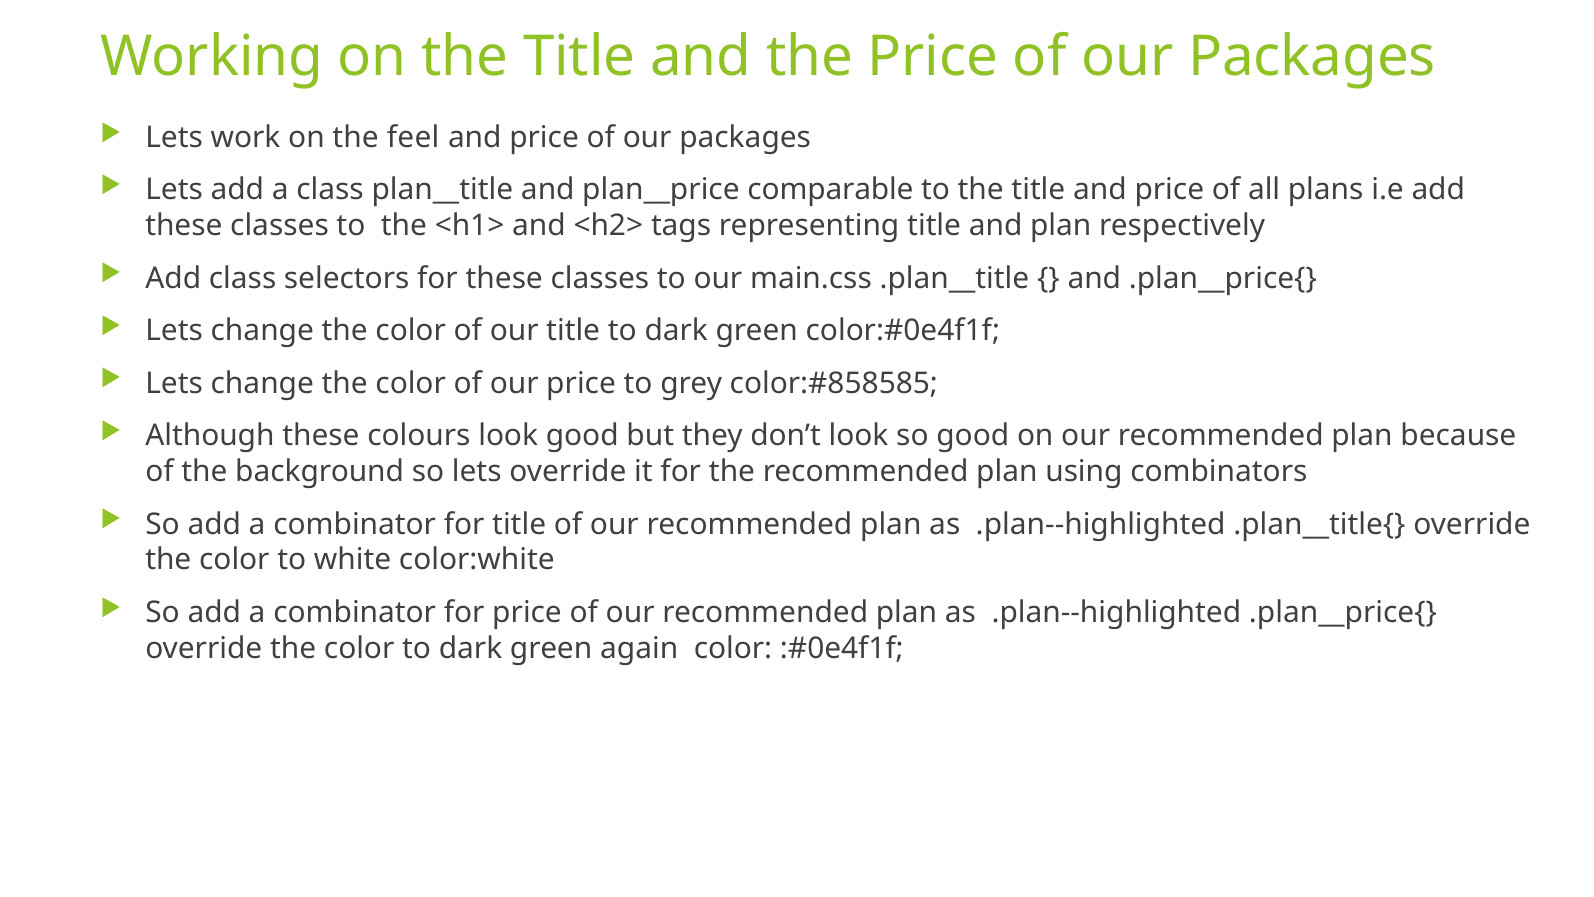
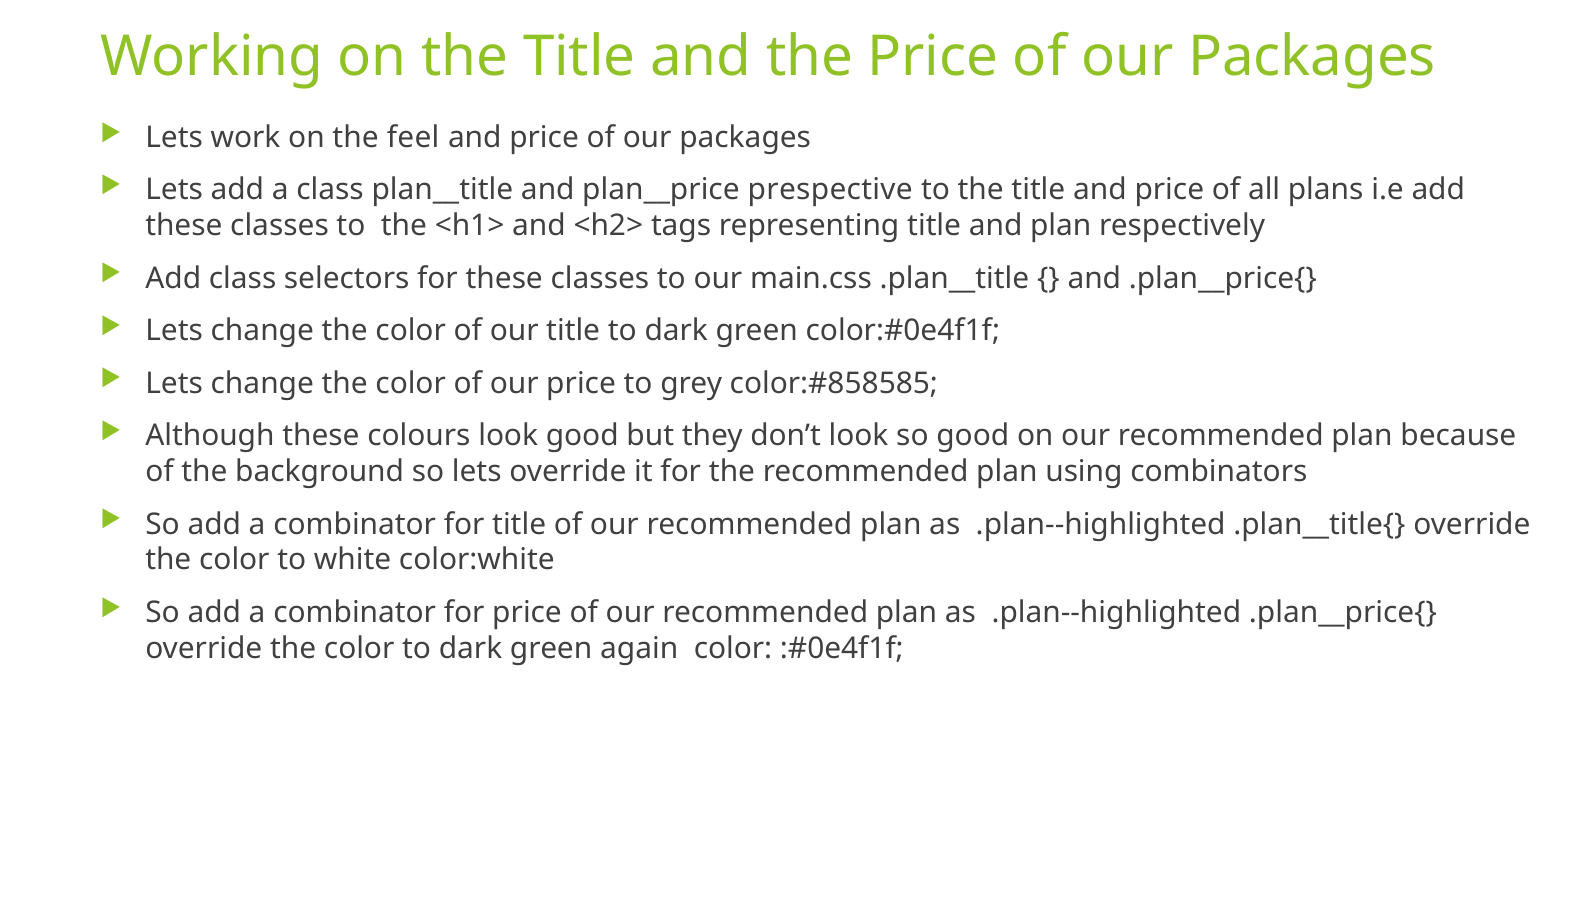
comparable: comparable -> prespective
